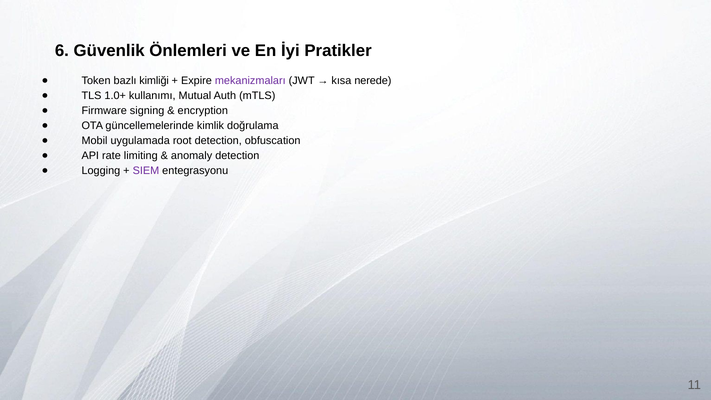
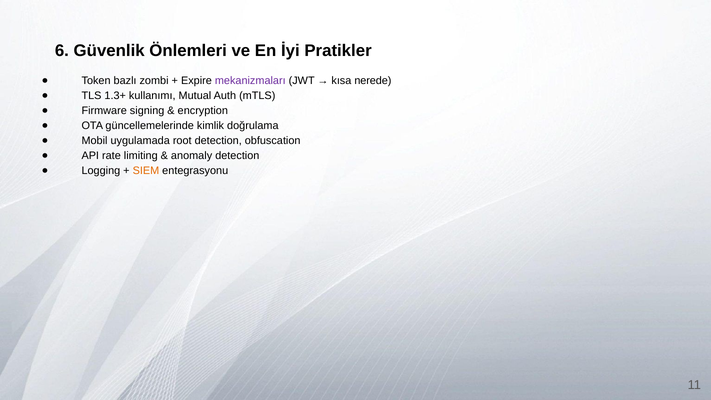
kimliği: kimliği -> zombi
1.0+: 1.0+ -> 1.3+
SIEM colour: purple -> orange
